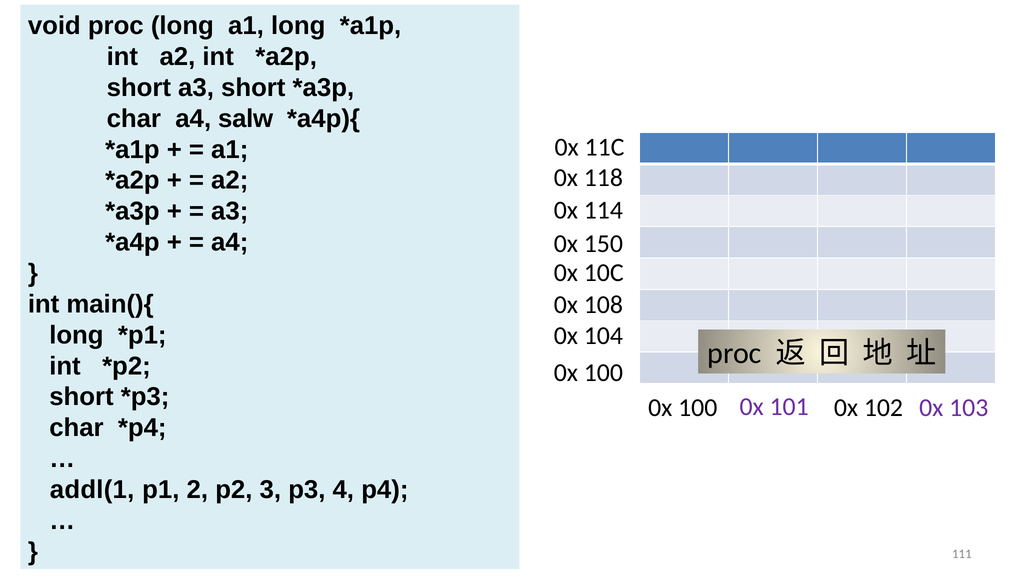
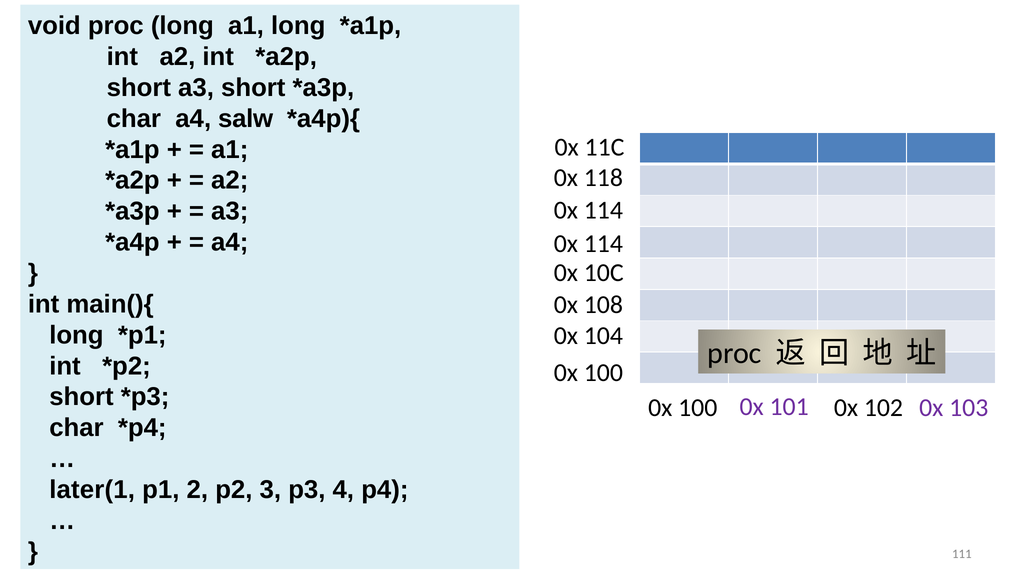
150 at (603, 244): 150 -> 114
addl(1: addl(1 -> later(1
